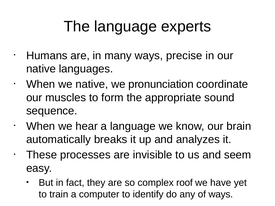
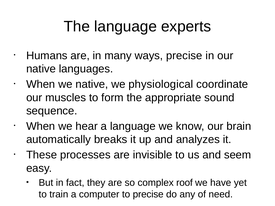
pronunciation: pronunciation -> physiological
to identify: identify -> precise
of ways: ways -> need
